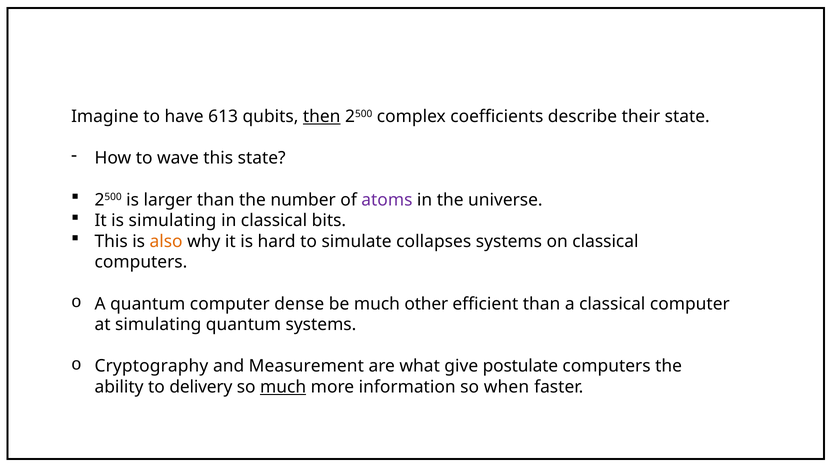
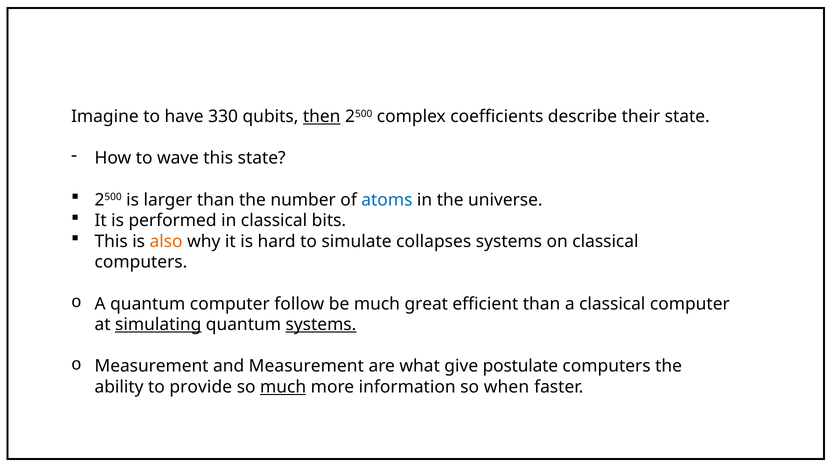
613: 613 -> 330
atoms colour: purple -> blue
is simulating: simulating -> performed
dense: dense -> follow
other: other -> great
simulating at (158, 325) underline: none -> present
systems at (321, 325) underline: none -> present
Cryptography at (151, 367): Cryptography -> Measurement
delivery: delivery -> provide
